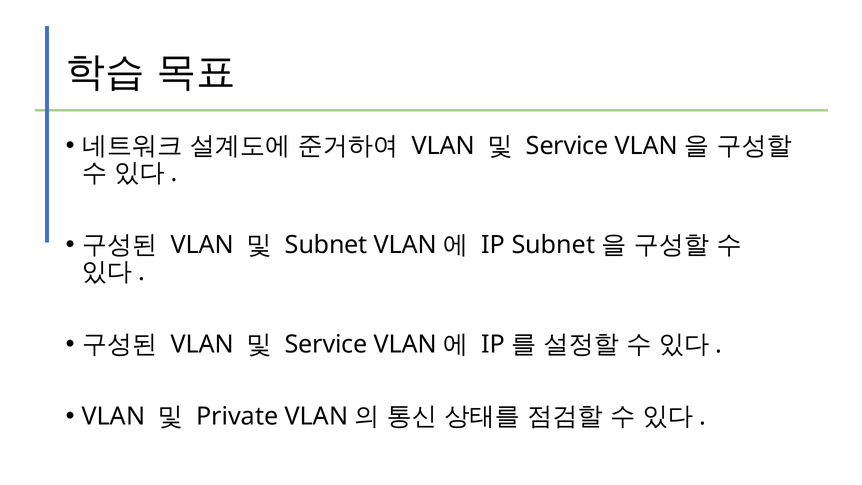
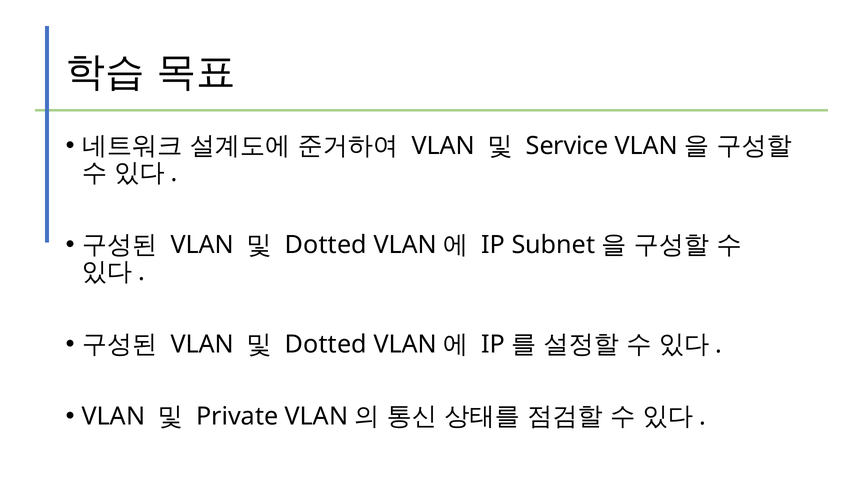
Subnet at (326, 245): Subnet -> Dotted
Service at (326, 344): Service -> Dotted
